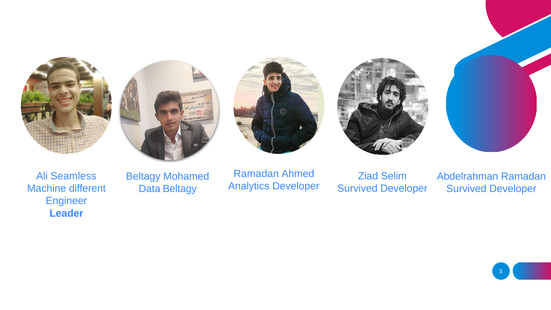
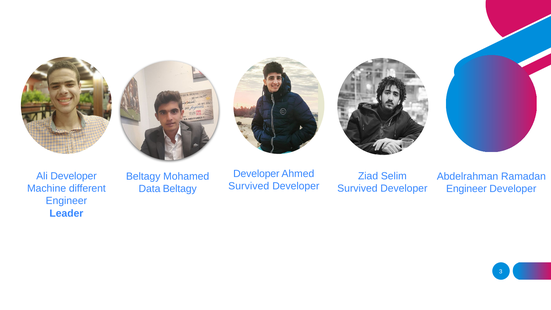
Ramadan at (256, 174): Ramadan -> Developer
Ali Seamless: Seamless -> Developer
Analytics at (249, 186): Analytics -> Survived
Survived at (466, 189): Survived -> Engineer
